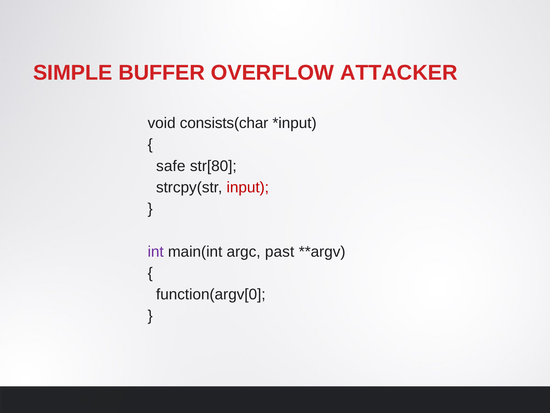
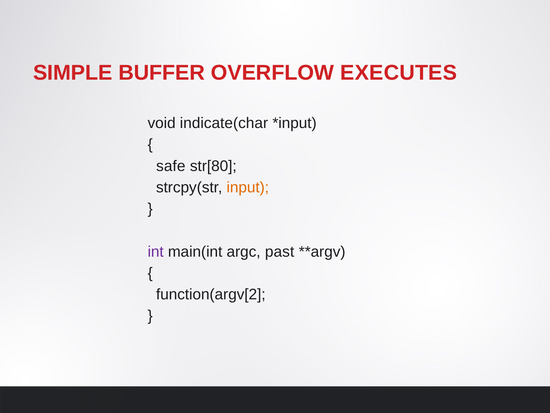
ATTACKER: ATTACKER -> EXECUTES
consists(char: consists(char -> indicate(char
input colour: red -> orange
function(argv[0: function(argv[0 -> function(argv[2
